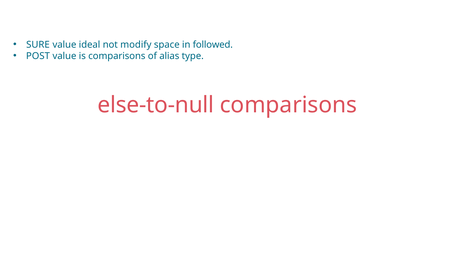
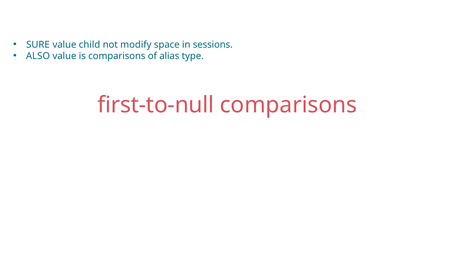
ideal: ideal -> child
followed: followed -> sessions
POST: POST -> ALSO
else-to-null: else-to-null -> first-to-null
